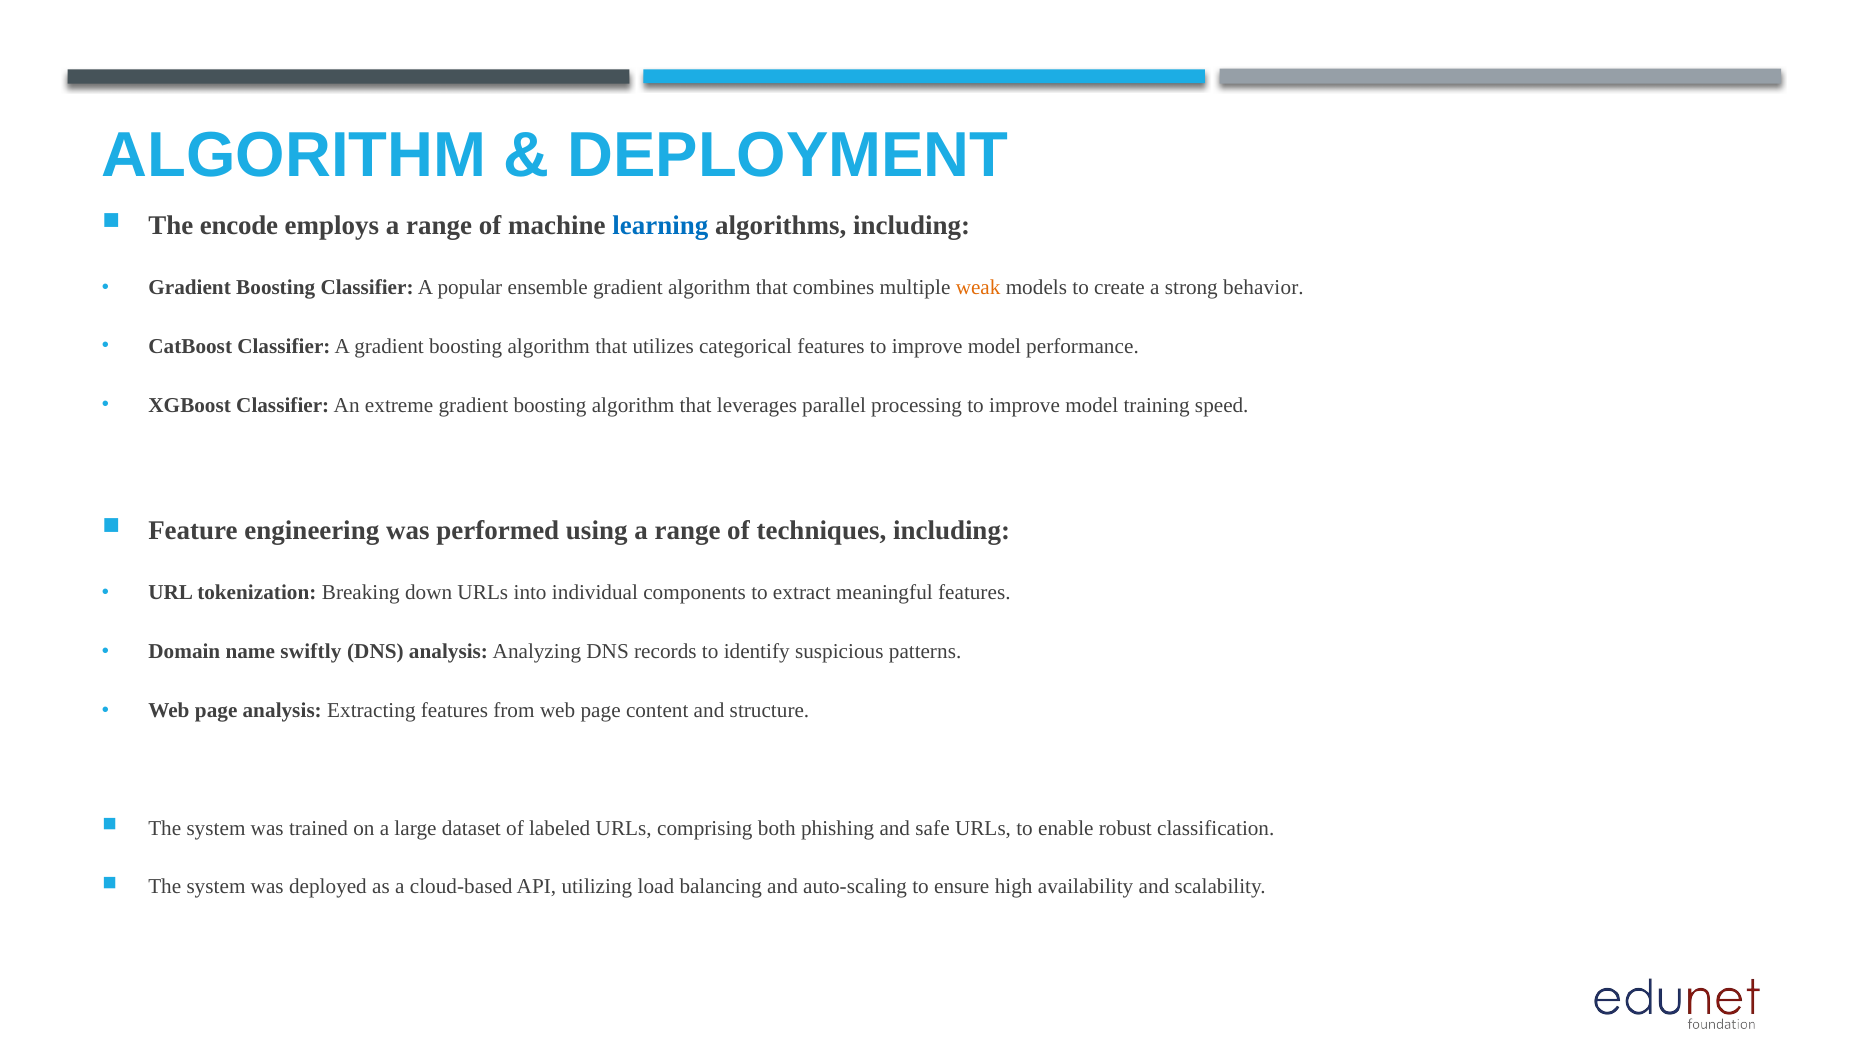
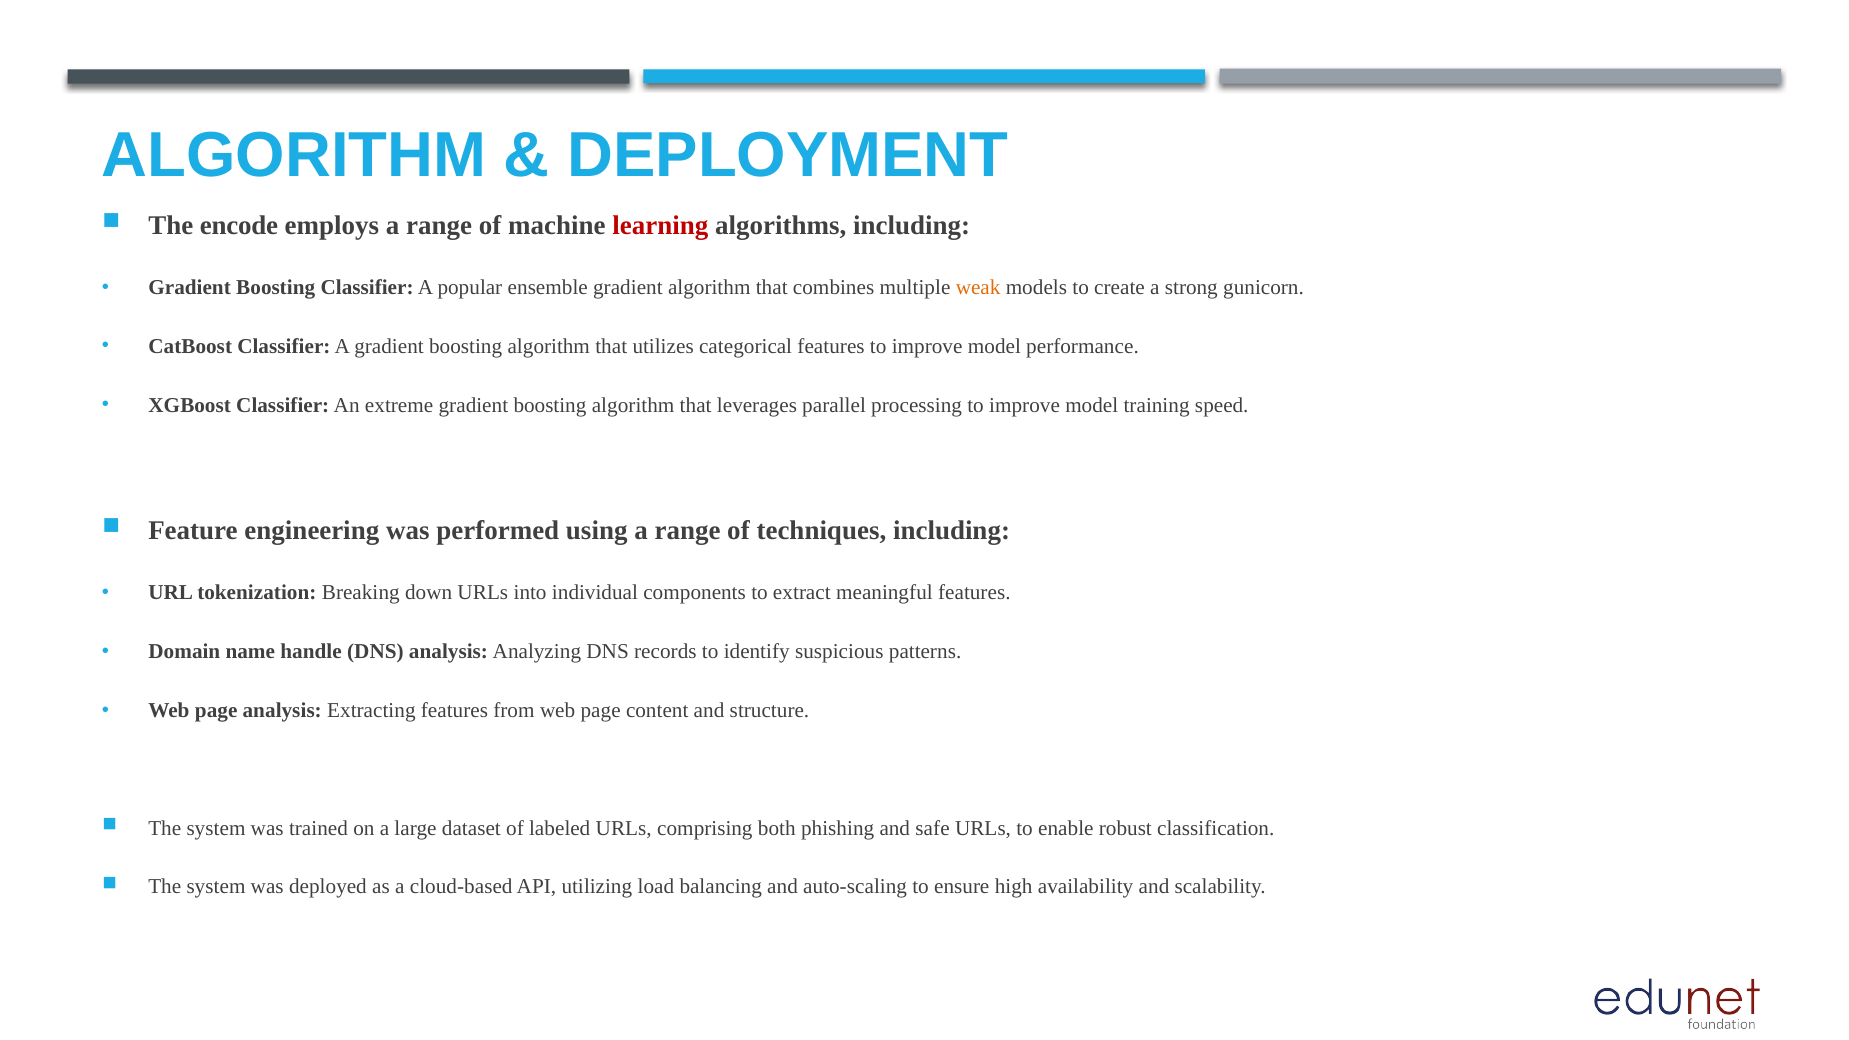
learning colour: blue -> red
behavior: behavior -> gunicorn
swiftly: swiftly -> handle
